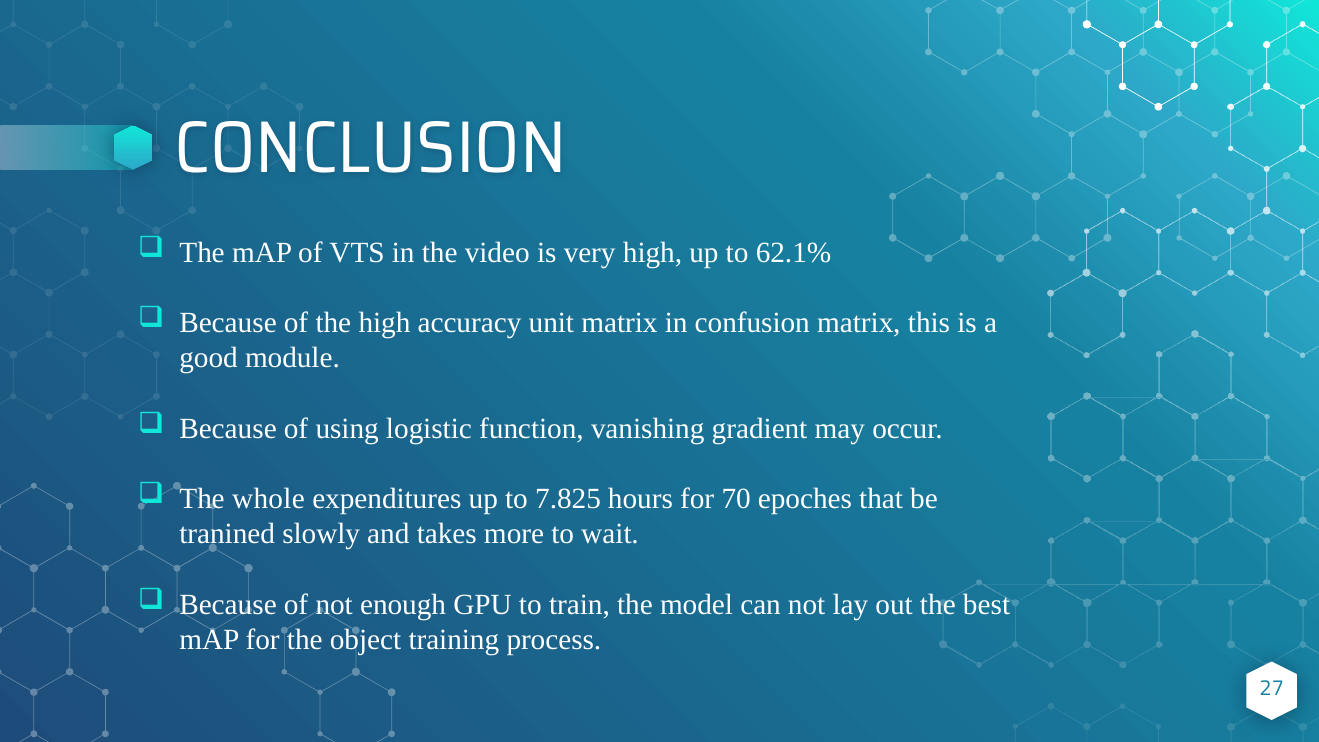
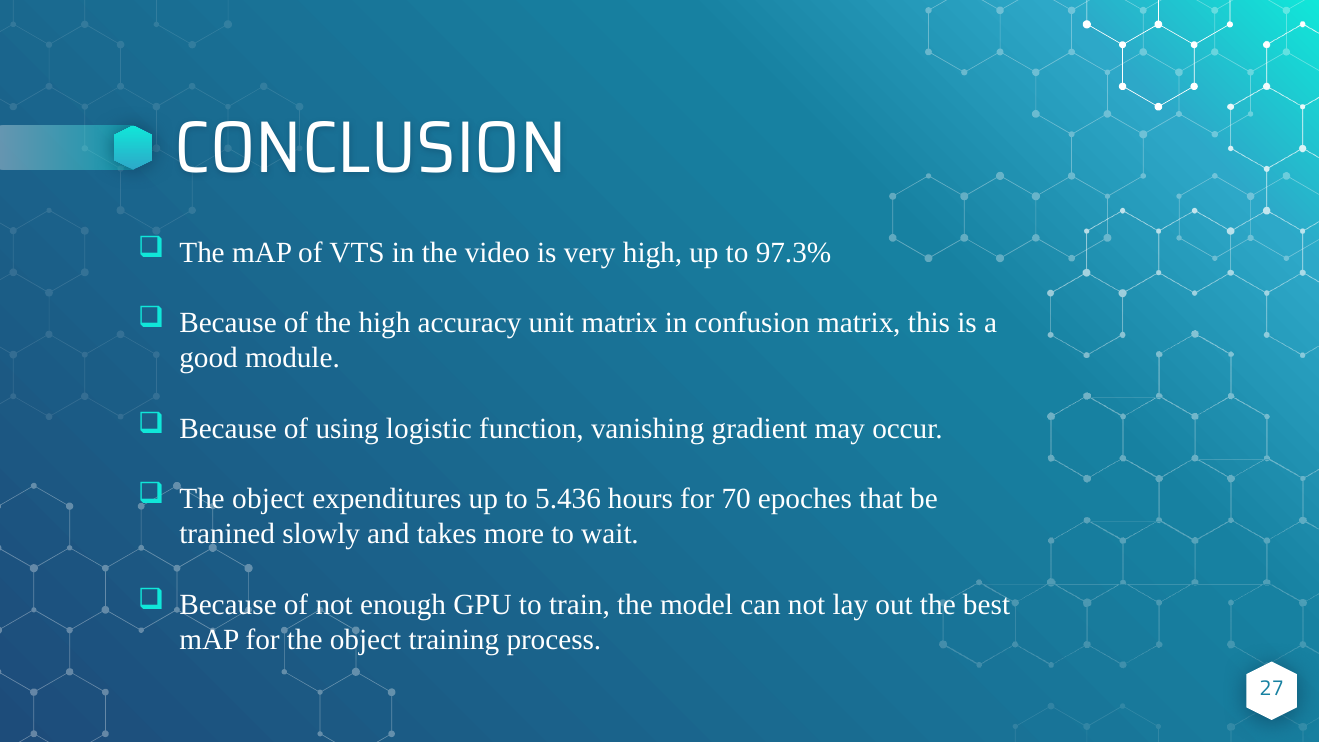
62.1%: 62.1% -> 97.3%
whole at (268, 499): whole -> object
7.825: 7.825 -> 5.436
